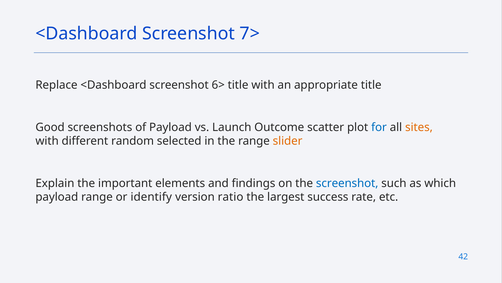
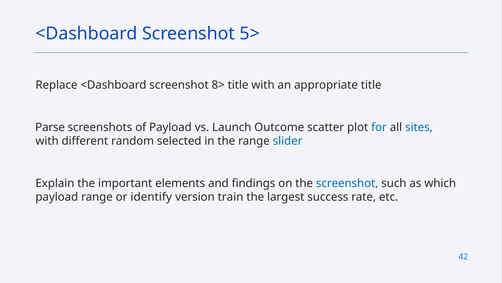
7>: 7> -> 5>
6>: 6> -> 8>
Good: Good -> Parse
sites colour: orange -> blue
slider colour: orange -> blue
ratio: ratio -> train
